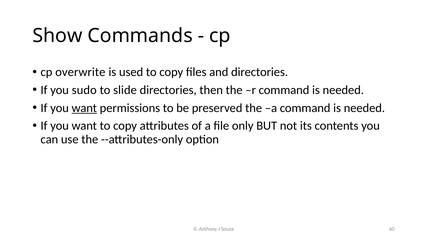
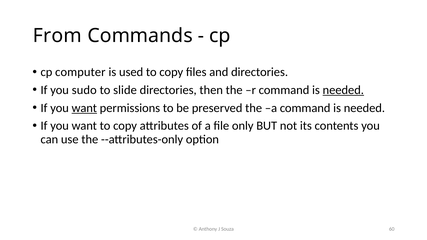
Show: Show -> From
overwrite: overwrite -> computer
needed at (343, 90) underline: none -> present
